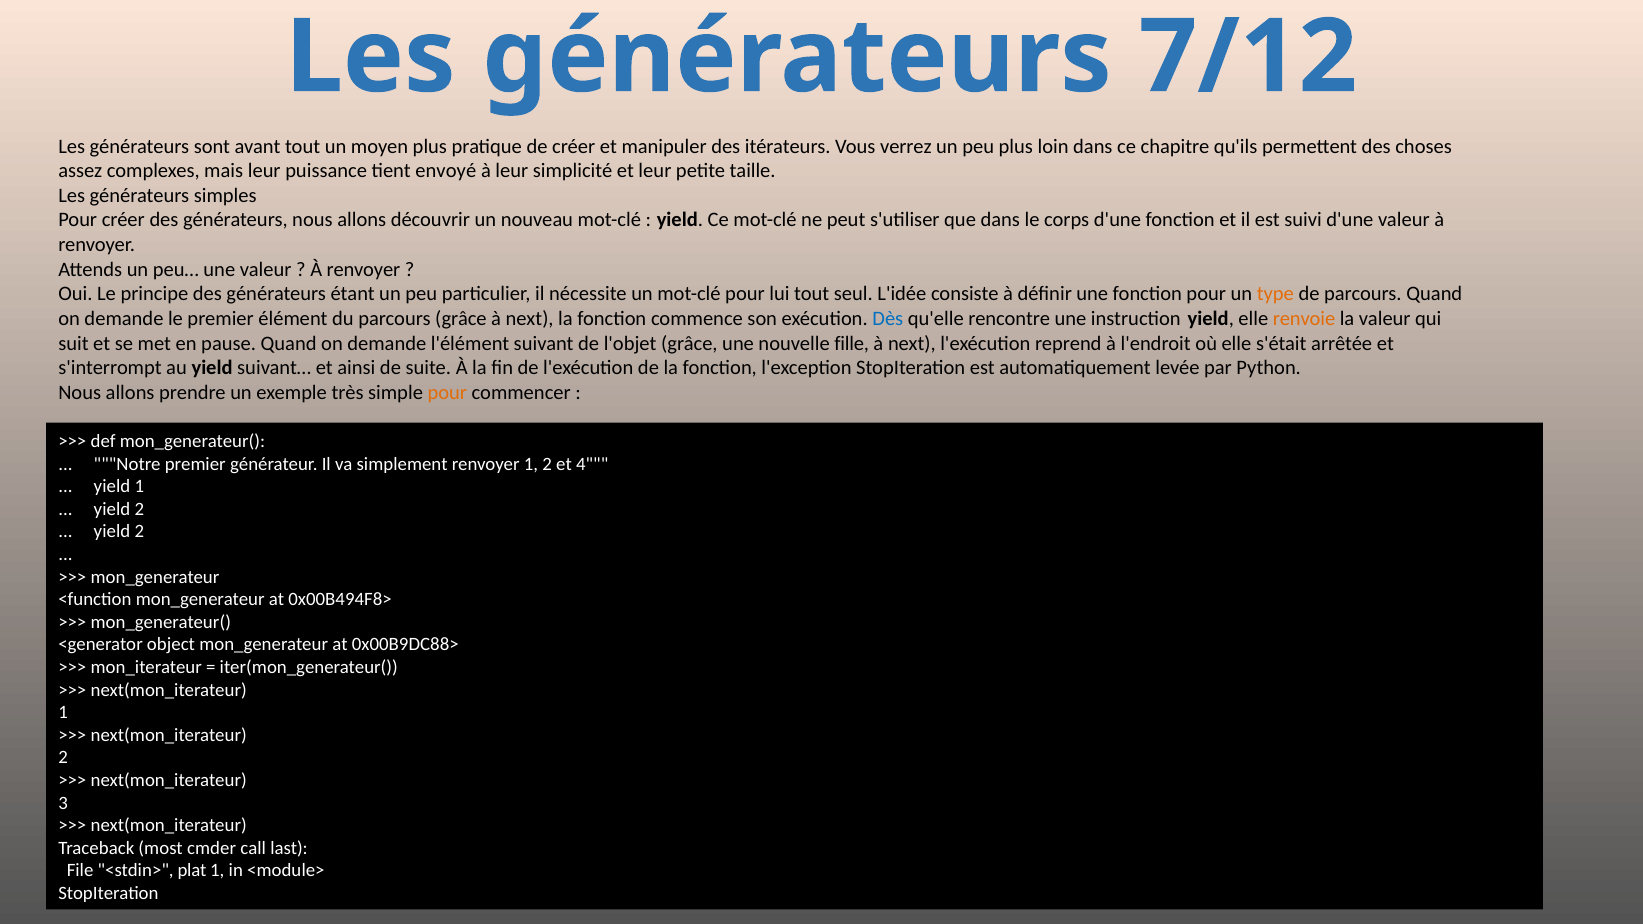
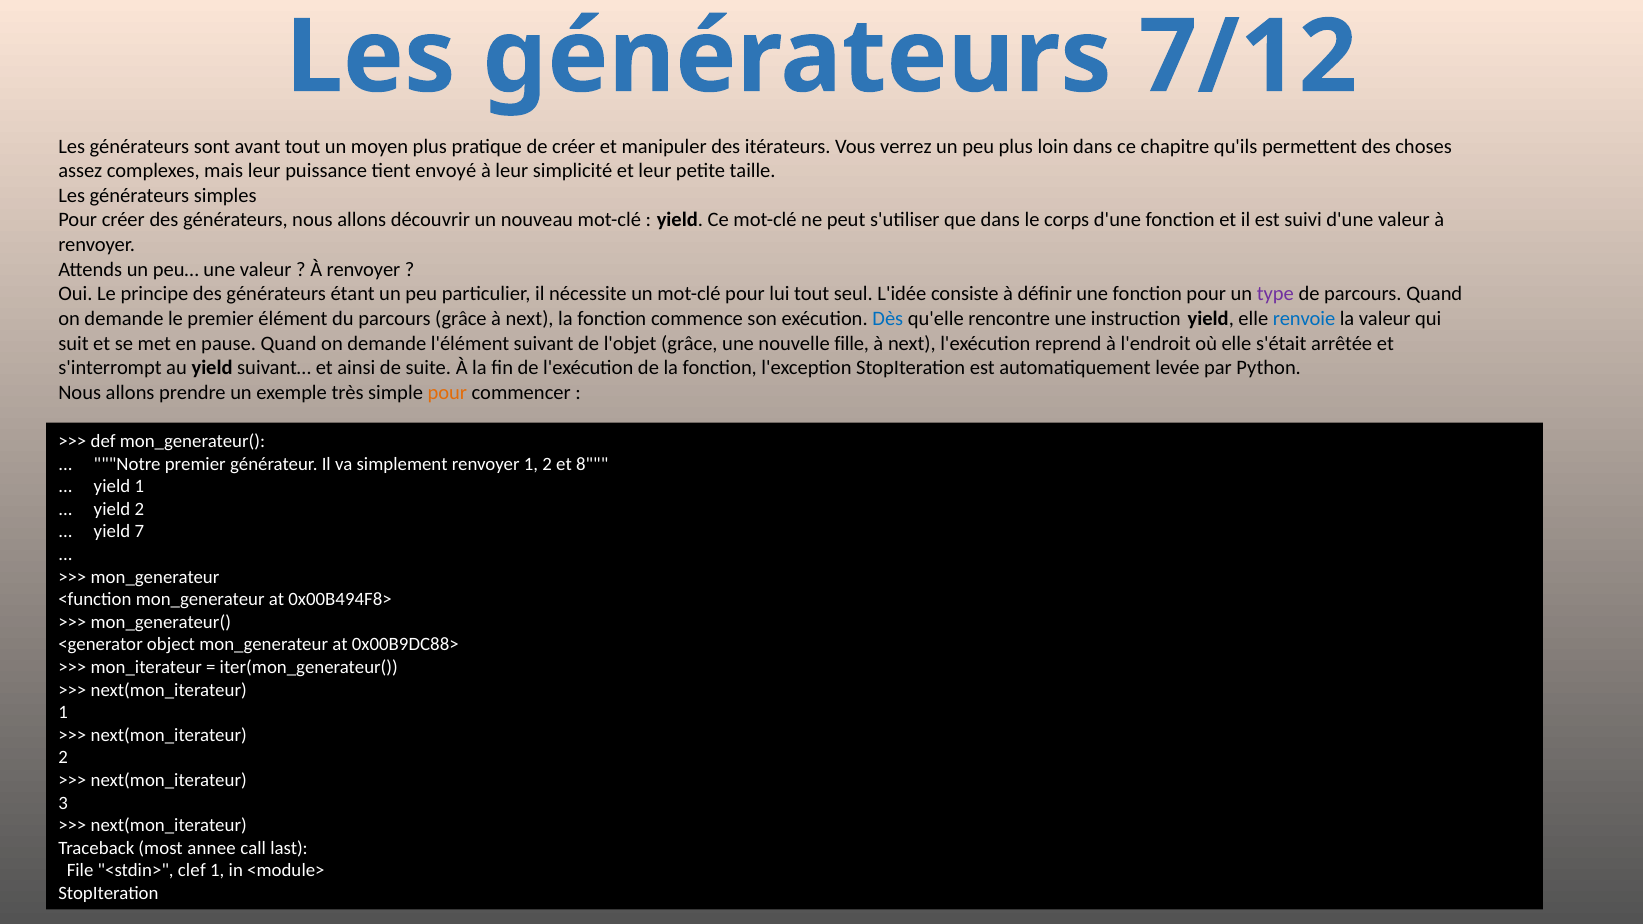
type colour: orange -> purple
renvoie colour: orange -> blue
4: 4 -> 8
2 at (139, 532): 2 -> 7
cmder: cmder -> annee
plat: plat -> clef
